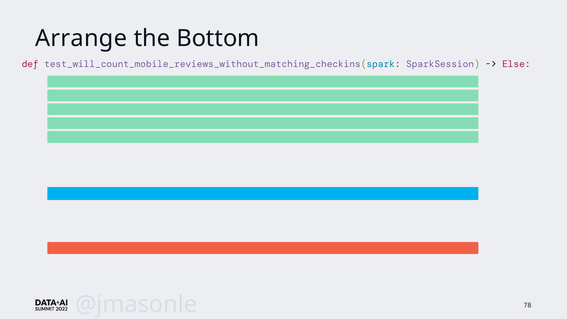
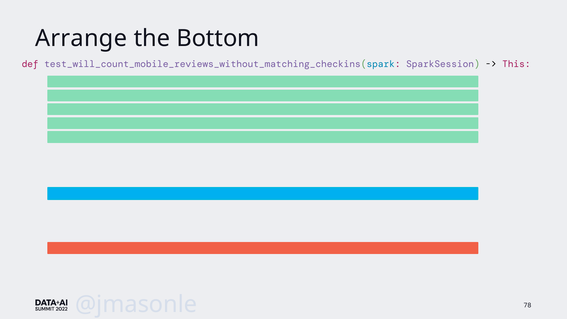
Else: Else -> This
